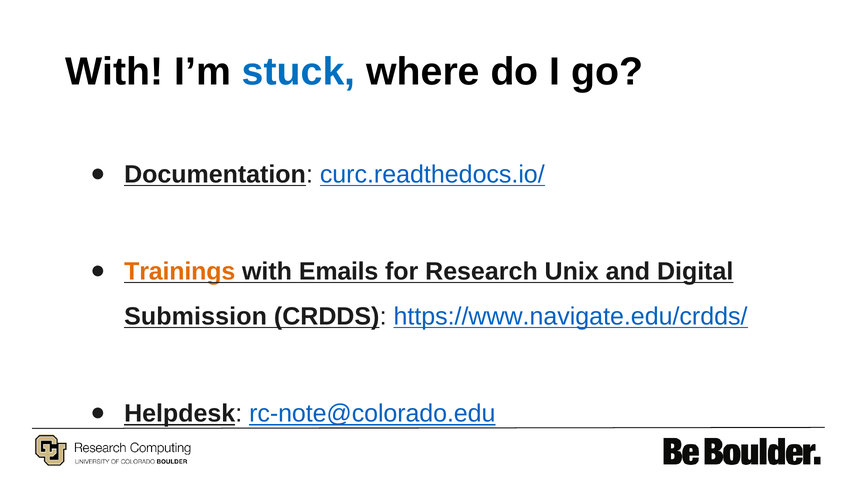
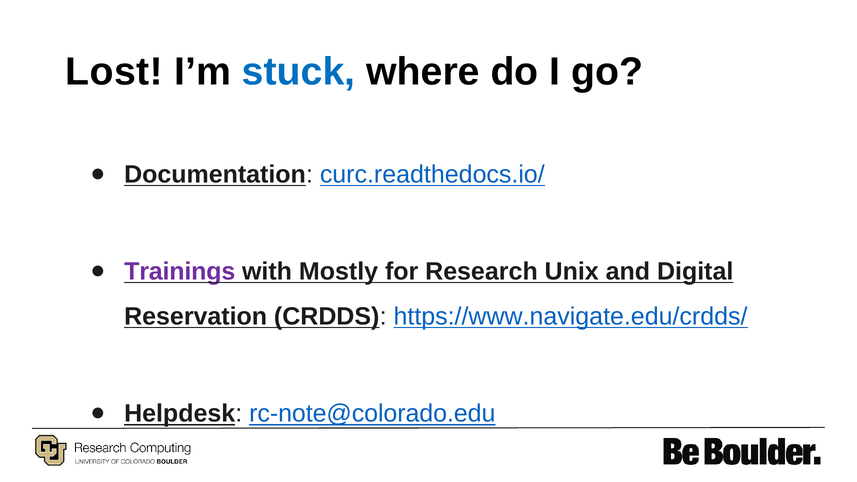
With at (114, 72): With -> Lost
Trainings colour: orange -> purple
Emails: Emails -> Mostly
Submission: Submission -> Reservation
